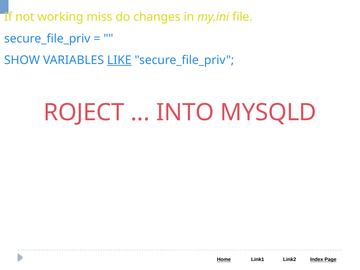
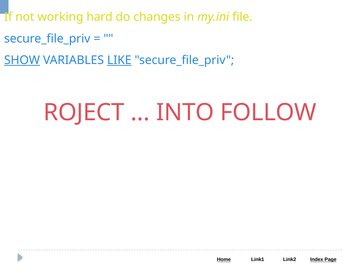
miss: miss -> hard
SHOW underline: none -> present
MYSQLD: MYSQLD -> FOLLOW
